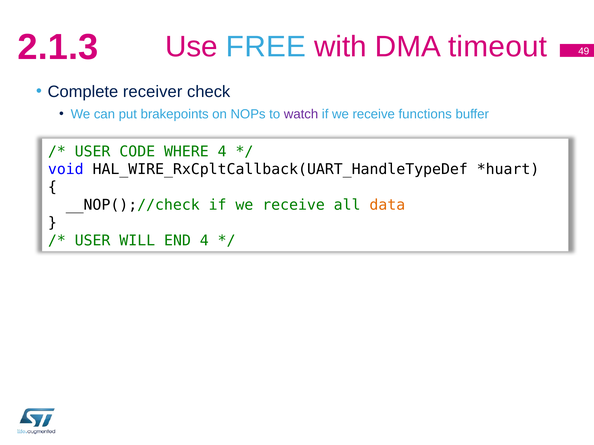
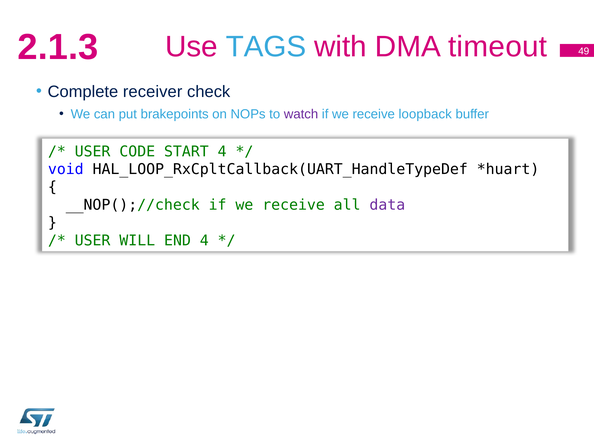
FREE: FREE -> TAGS
functions: functions -> loopback
WHERE: WHERE -> START
HAL_WIRE_RxCpltCallback(UART_HandleTypeDef: HAL_WIRE_RxCpltCallback(UART_HandleTypeDef -> HAL_LOOP_RxCpltCallback(UART_HandleTypeDef
data colour: orange -> purple
